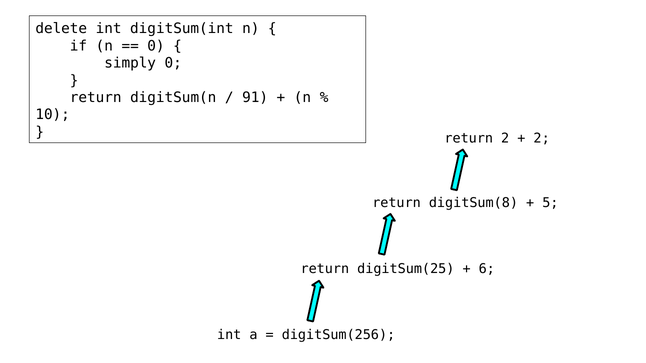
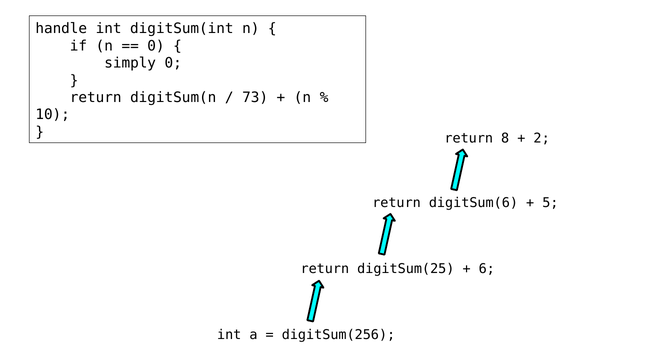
delete: delete -> handle
91: 91 -> 73
return 2: 2 -> 8
digitSum(8: digitSum(8 -> digitSum(6
